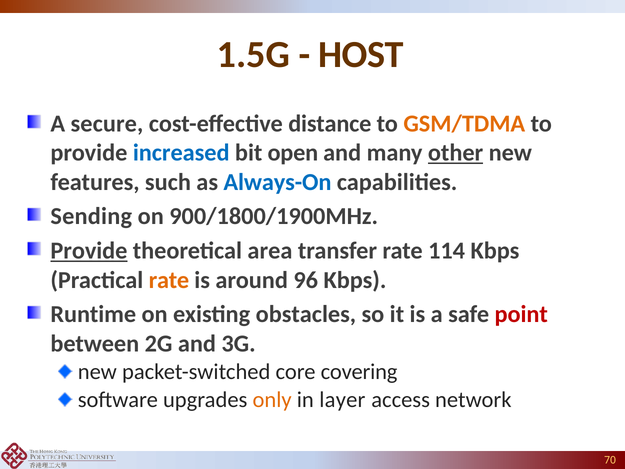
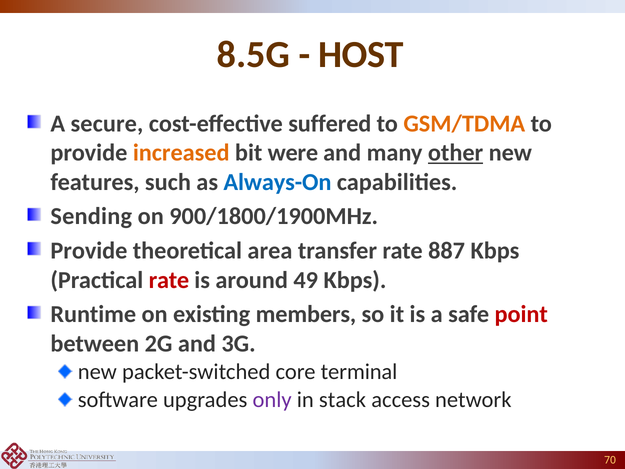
1.5G: 1.5G -> 8.5G
distance: distance -> suffered
increased colour: blue -> orange
open: open -> were
Provide at (89, 251) underline: present -> none
114: 114 -> 887
rate at (169, 280) colour: orange -> red
96: 96 -> 49
obstacles: obstacles -> members
covering: covering -> terminal
only colour: orange -> purple
layer: layer -> stack
